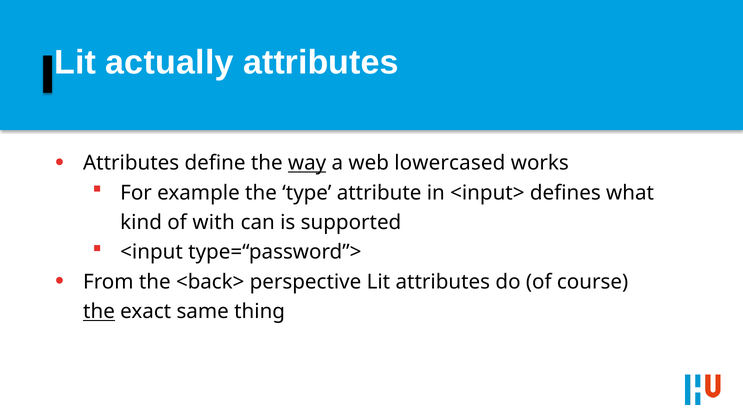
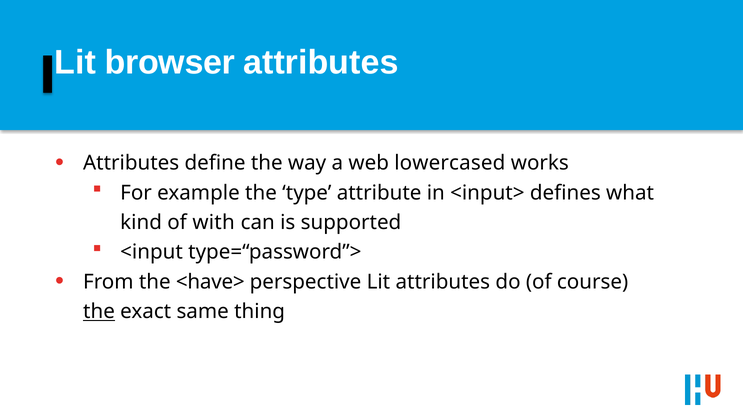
actually: actually -> browser
way underline: present -> none
<back>: <back> -> <have>
